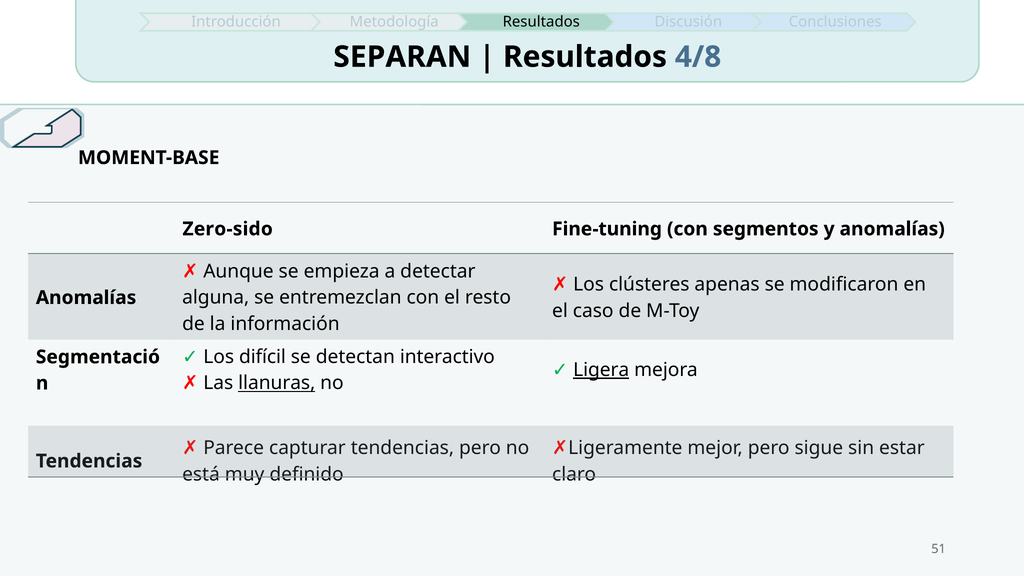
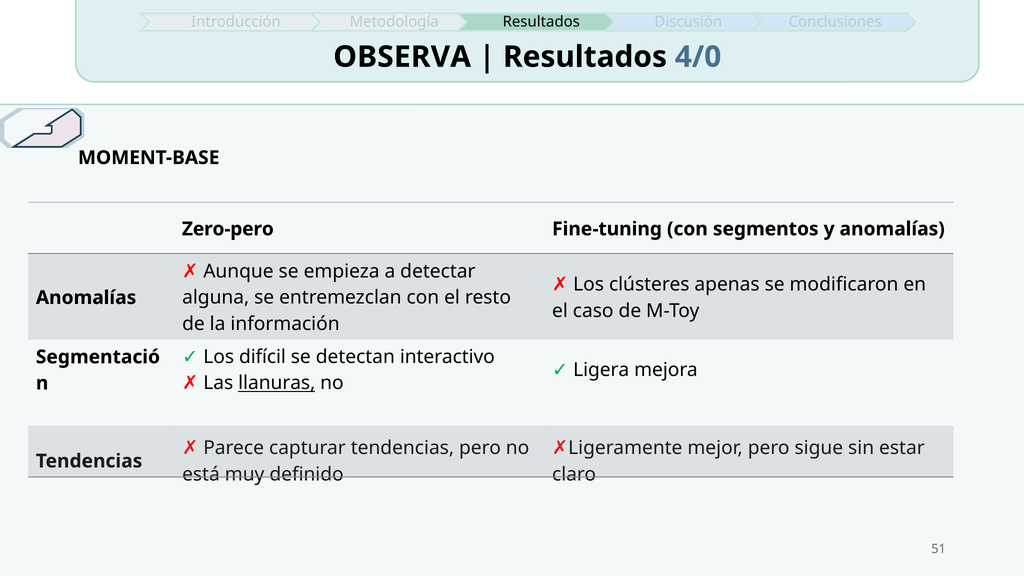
SEPARAN: SEPARAN -> OBSERVA
4/8: 4/8 -> 4/0
Zero-sido: Zero-sido -> Zero-pero
Ligera underline: present -> none
